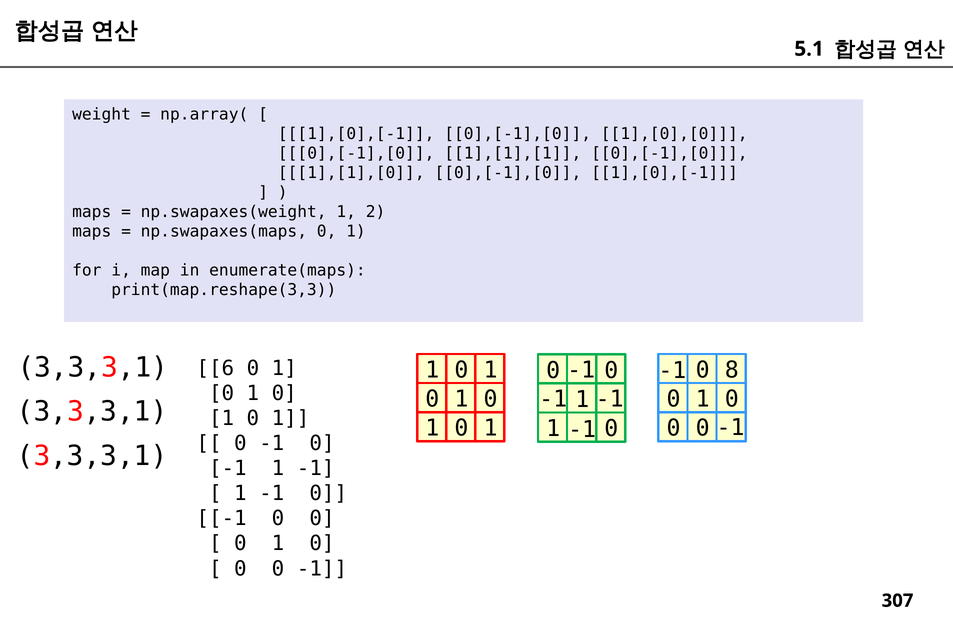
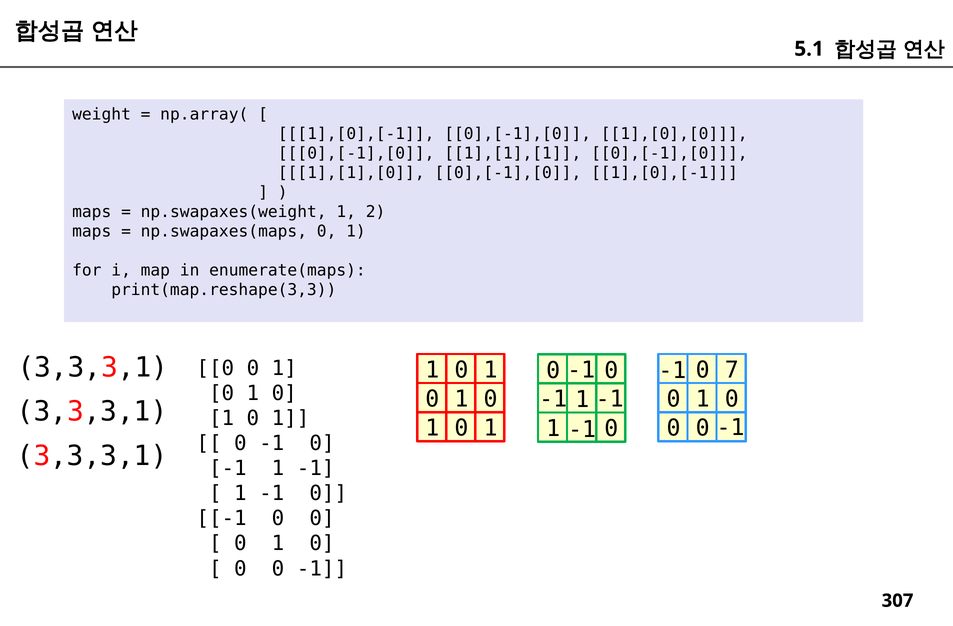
8: 8 -> 7
6 at (215, 368): 6 -> 0
